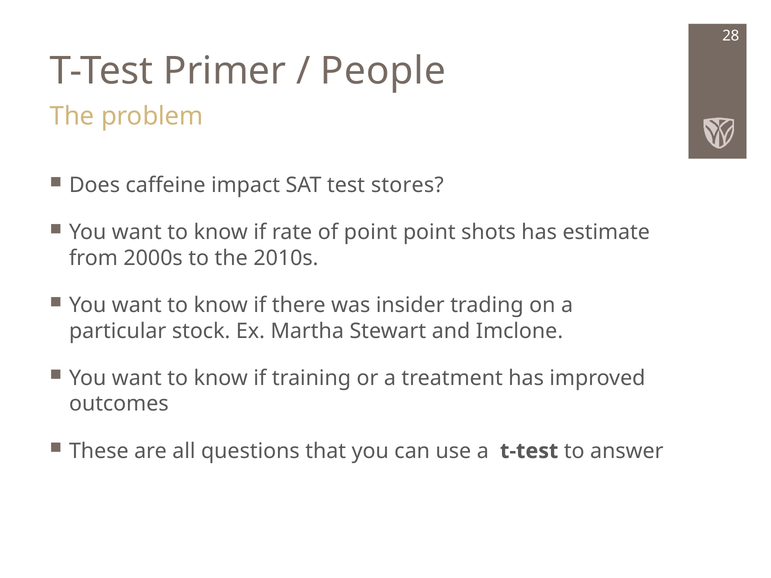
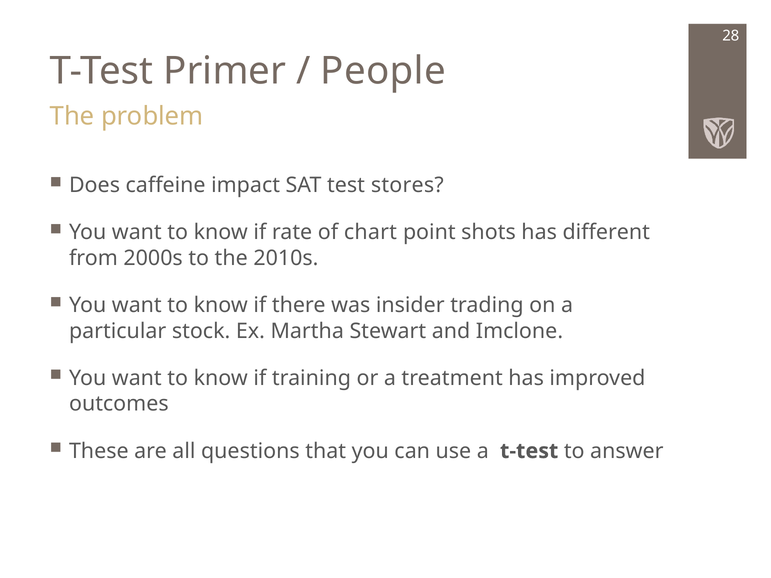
of point: point -> chart
estimate: estimate -> different
